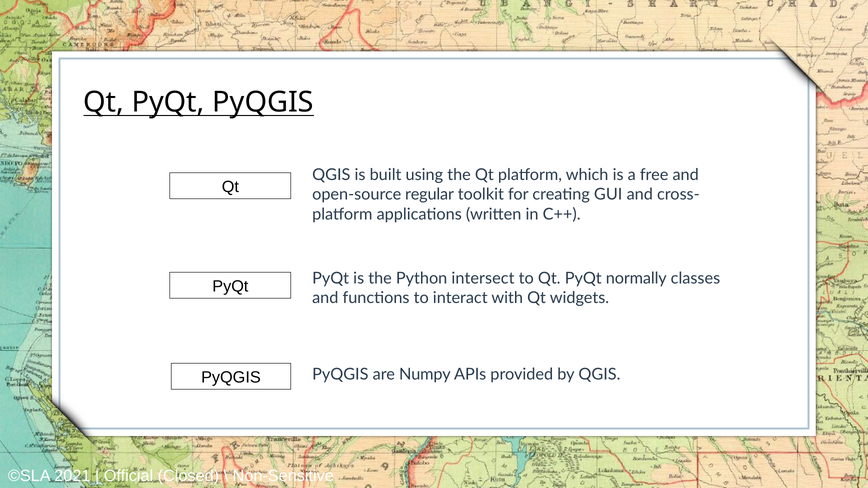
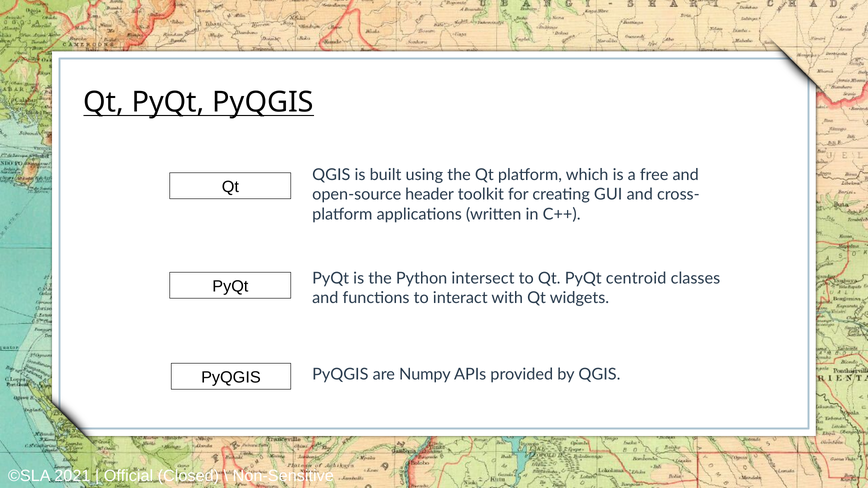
regular: regular -> header
normally: normally -> centroid
